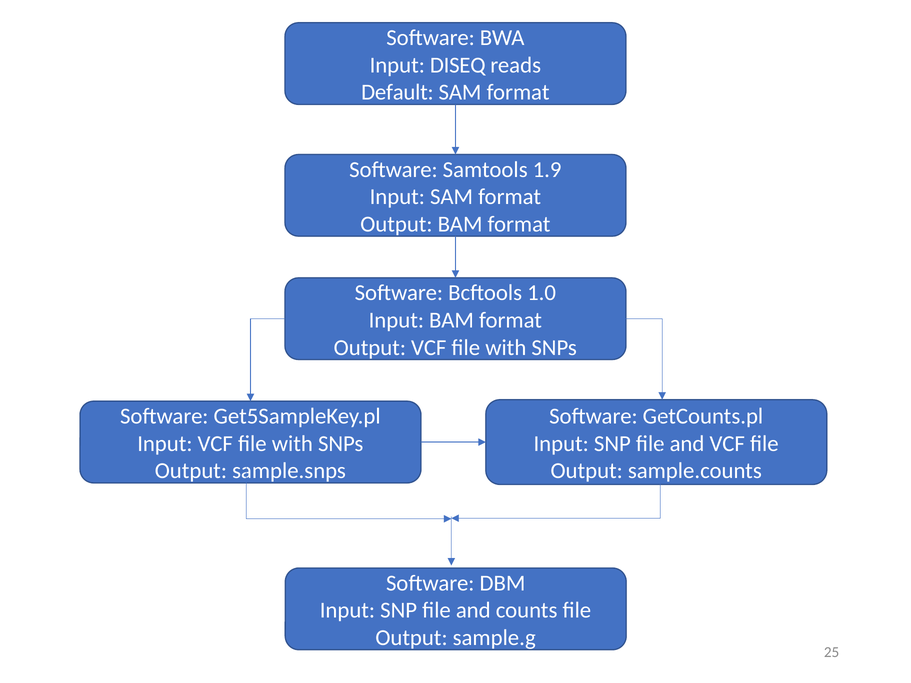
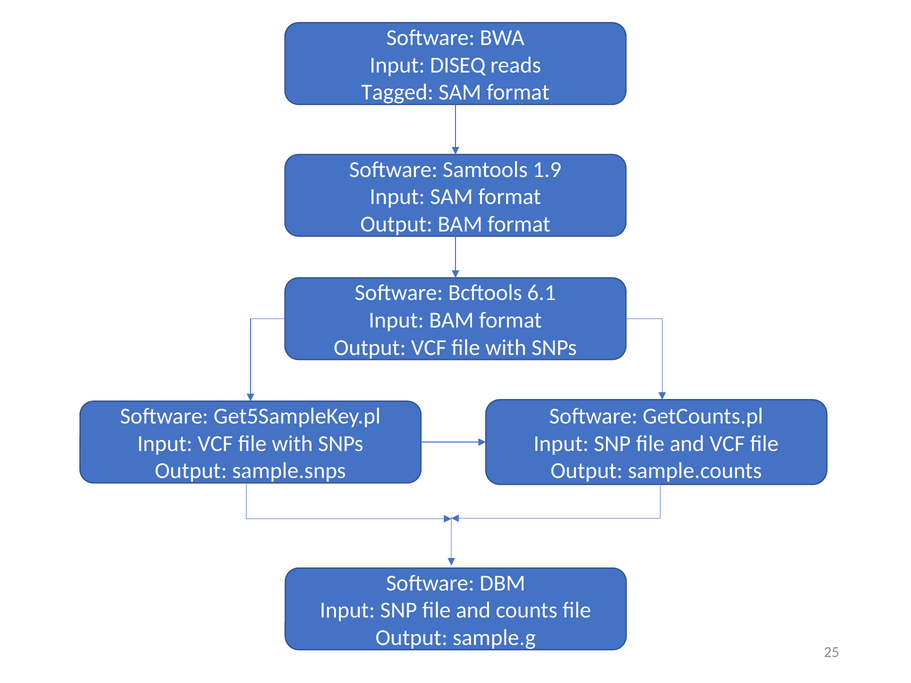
Default: Default -> Tagged
1.0: 1.0 -> 6.1
